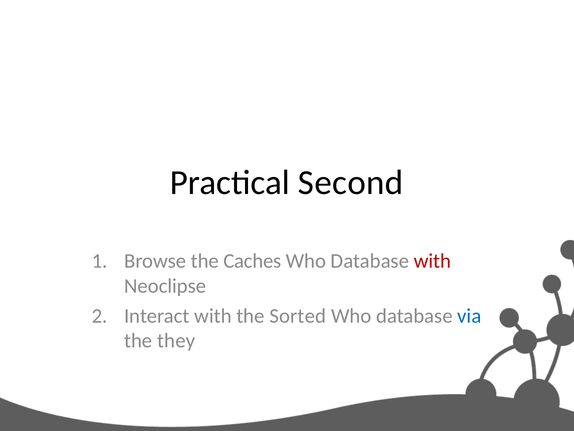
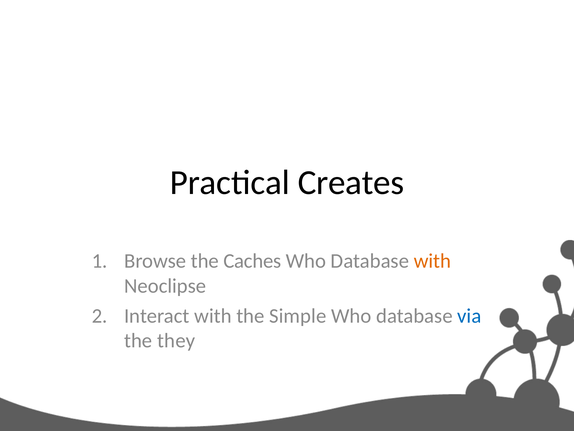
Second: Second -> Creates
with at (432, 261) colour: red -> orange
Sorted: Sorted -> Simple
